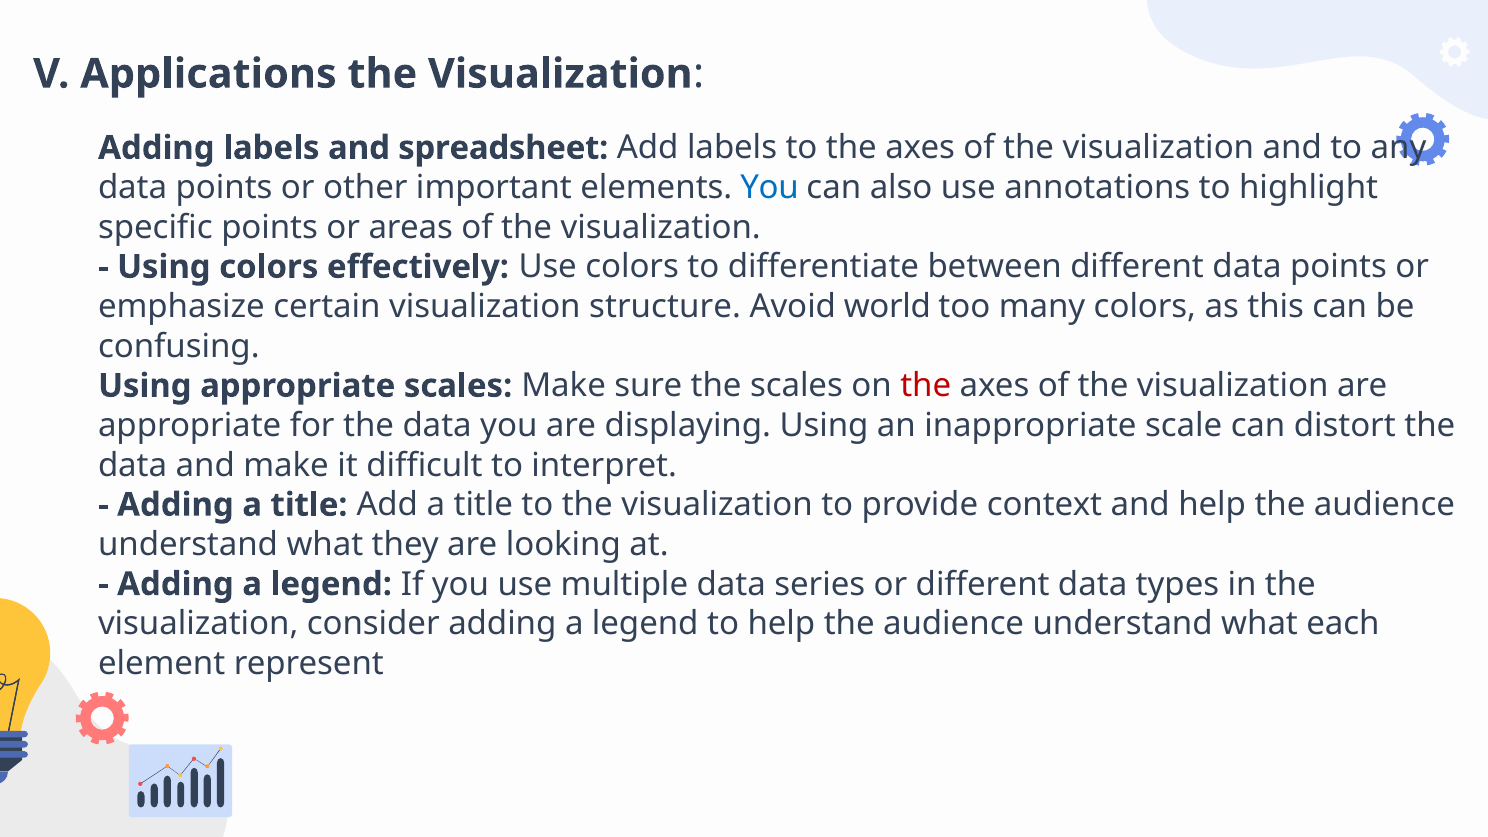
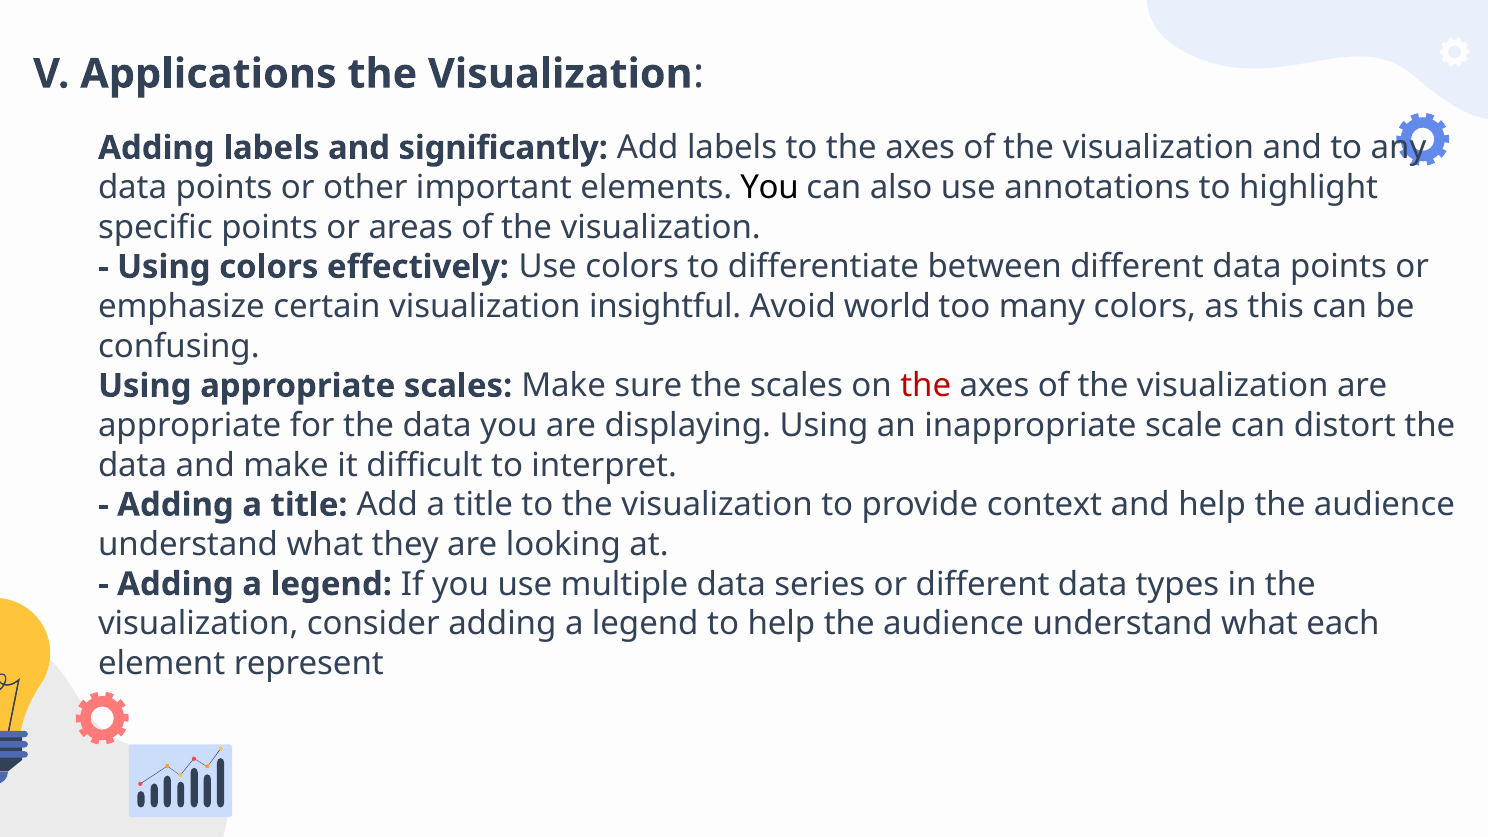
spreadsheet: spreadsheet -> significantly
You at (770, 188) colour: blue -> black
structure: structure -> insightful
